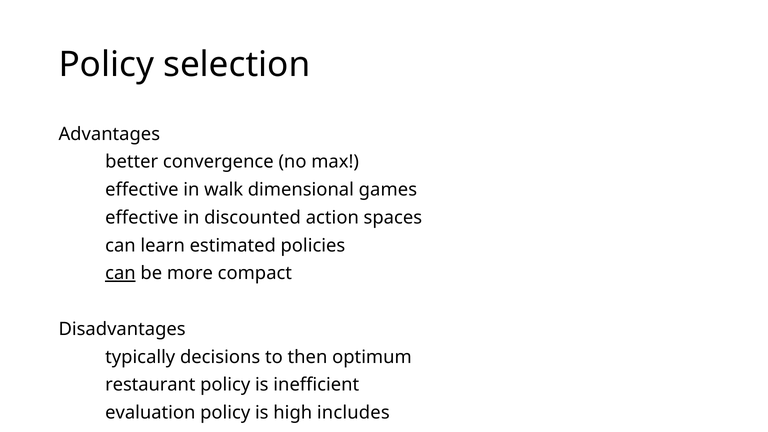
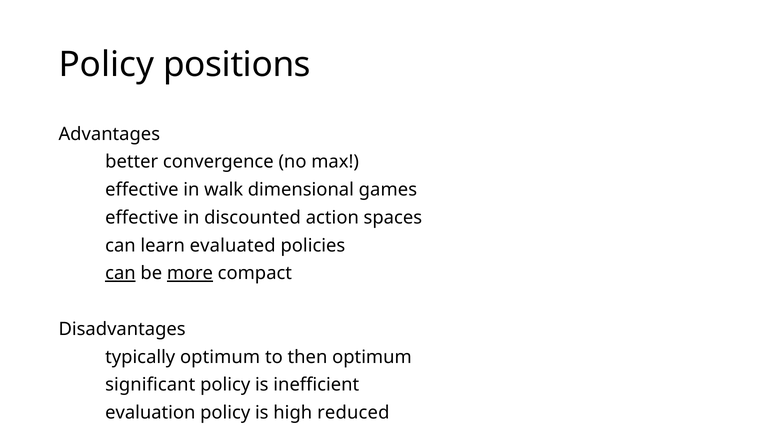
selection: selection -> positions
estimated: estimated -> evaluated
more underline: none -> present
typically decisions: decisions -> optimum
restaurant: restaurant -> significant
includes: includes -> reduced
